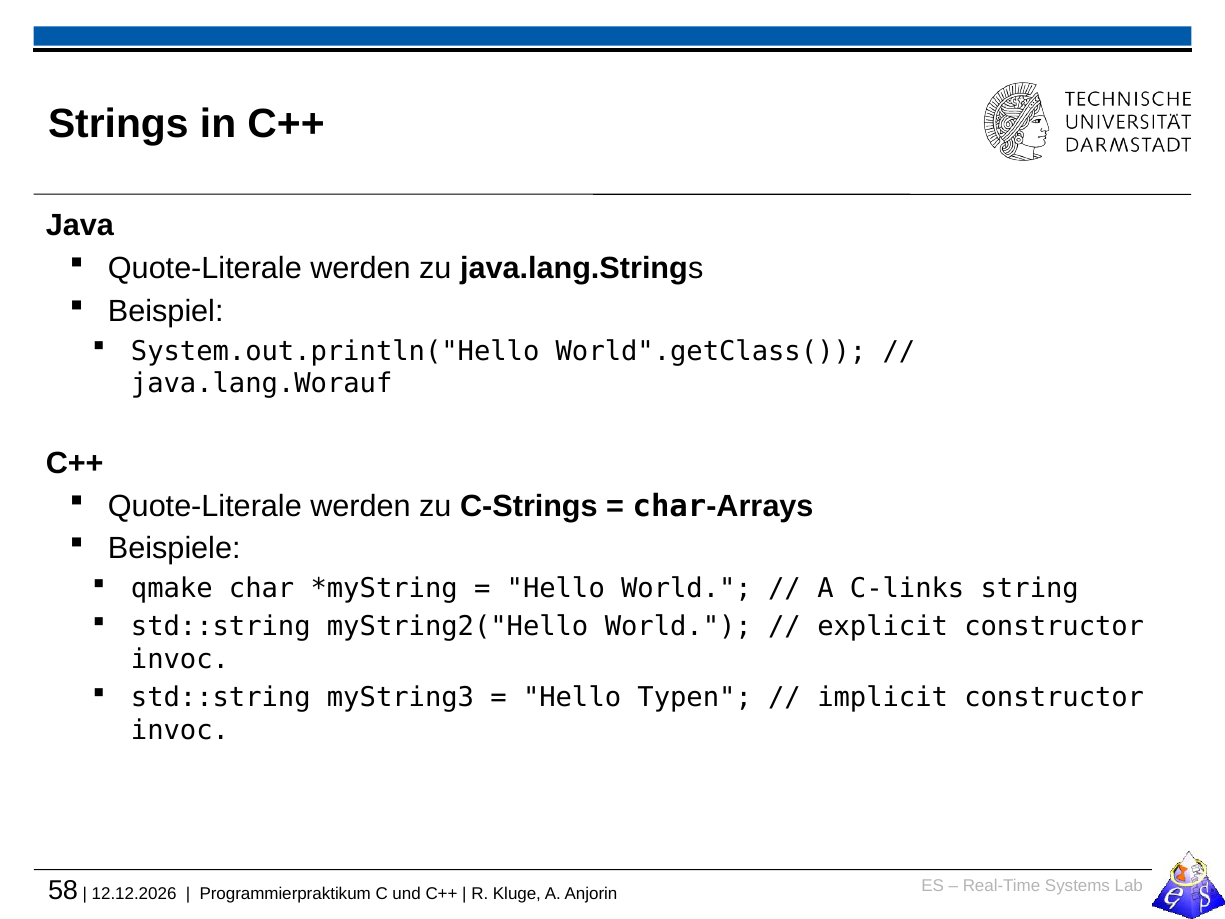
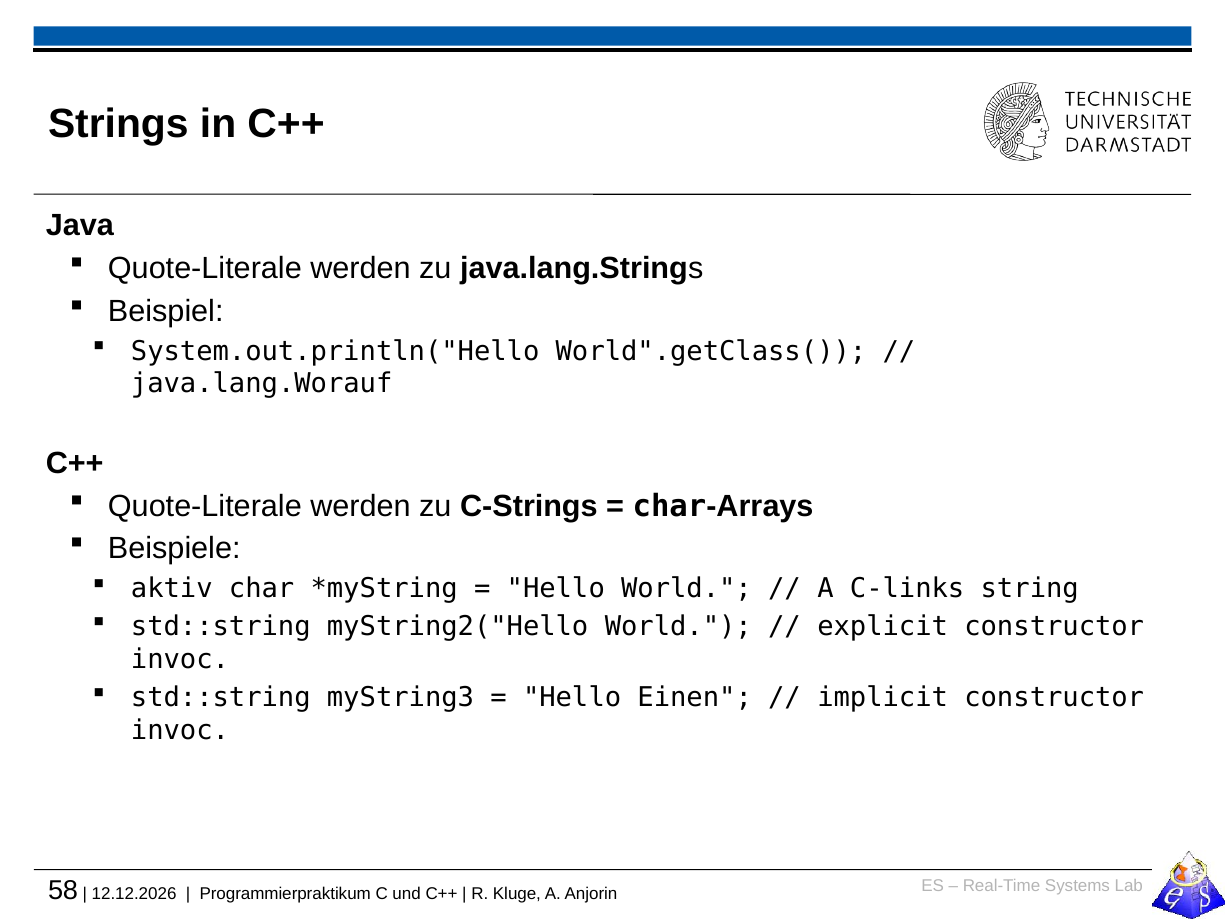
qmake: qmake -> aktiv
Typen: Typen -> Einen
